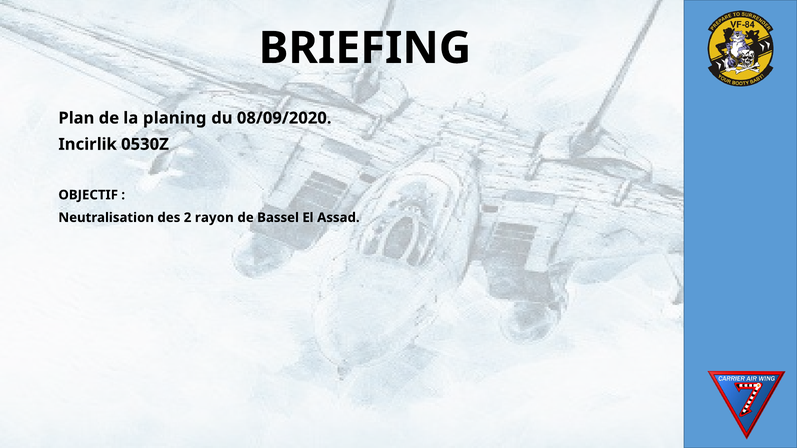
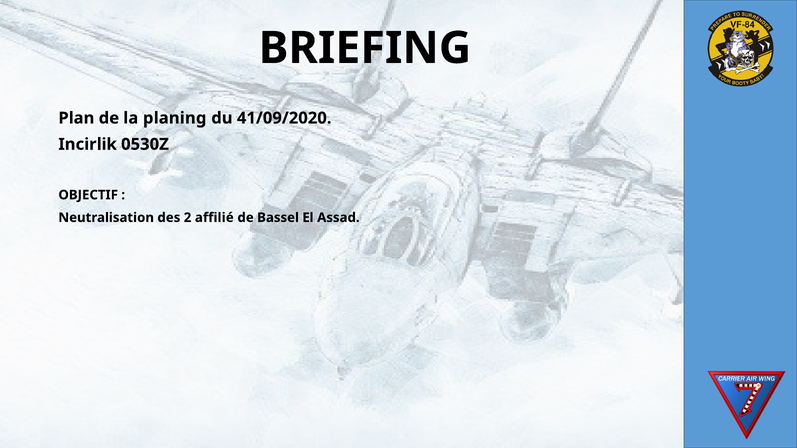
08/09/2020: 08/09/2020 -> 41/09/2020
rayon: rayon -> affilié
